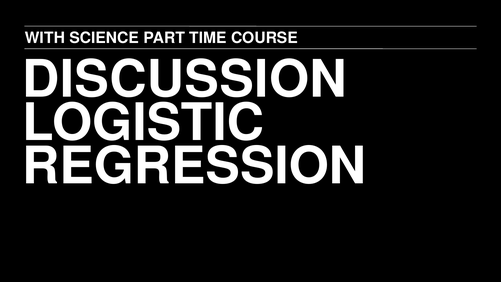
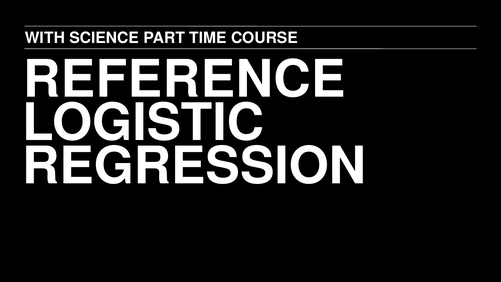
DISCUSSION: DISCUSSION -> REFERENCE
